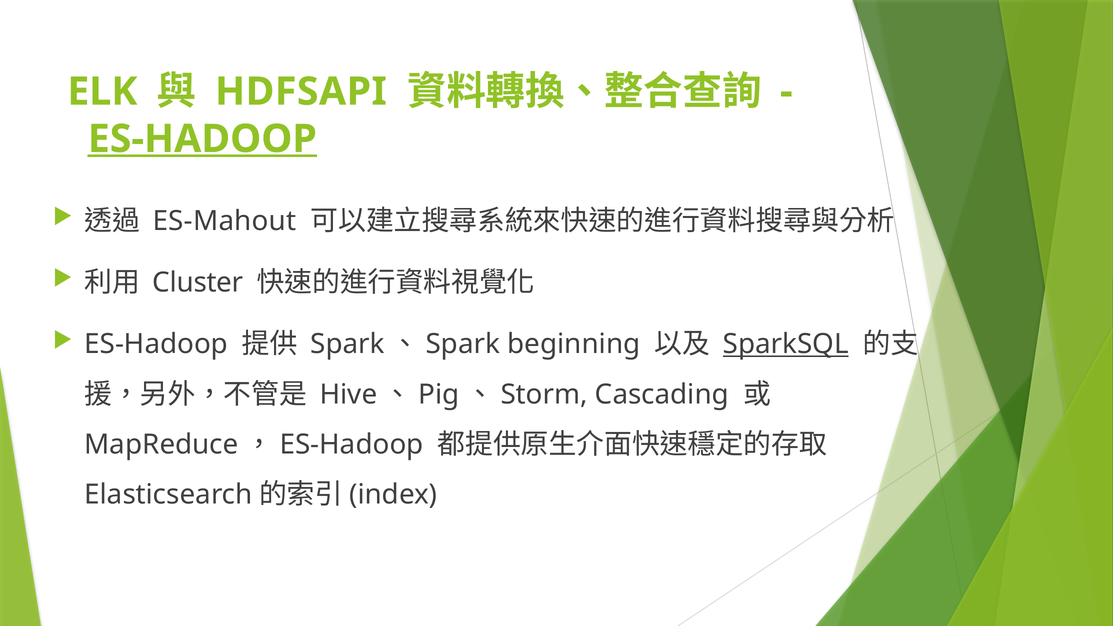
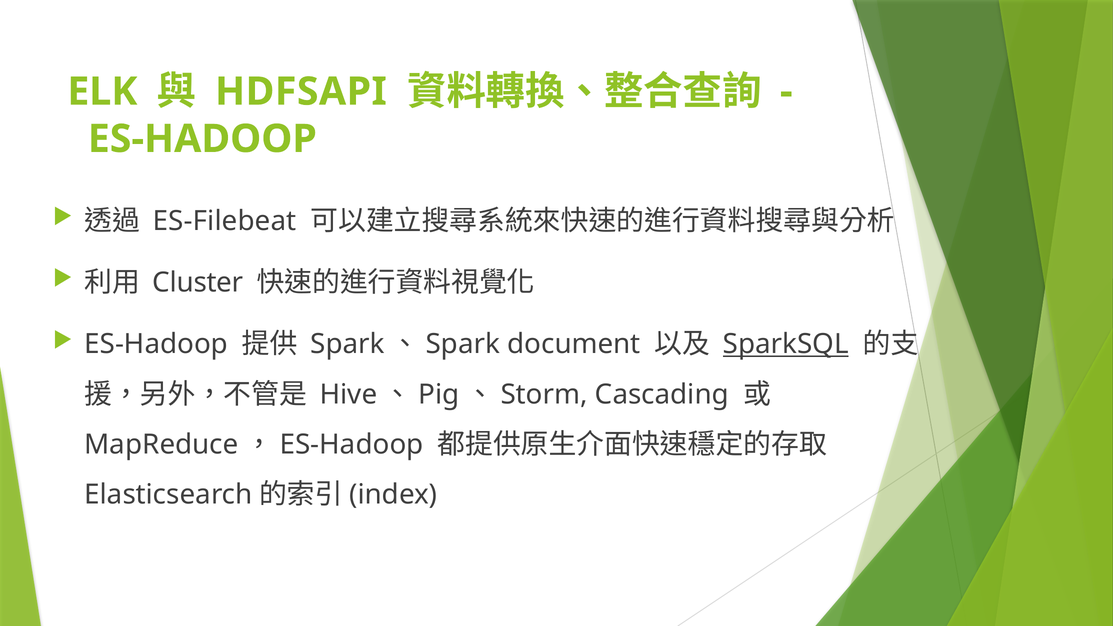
ES-HADOOP at (202, 139) underline: present -> none
ES-Mahout: ES-Mahout -> ES-Filebeat
beginning: beginning -> document
